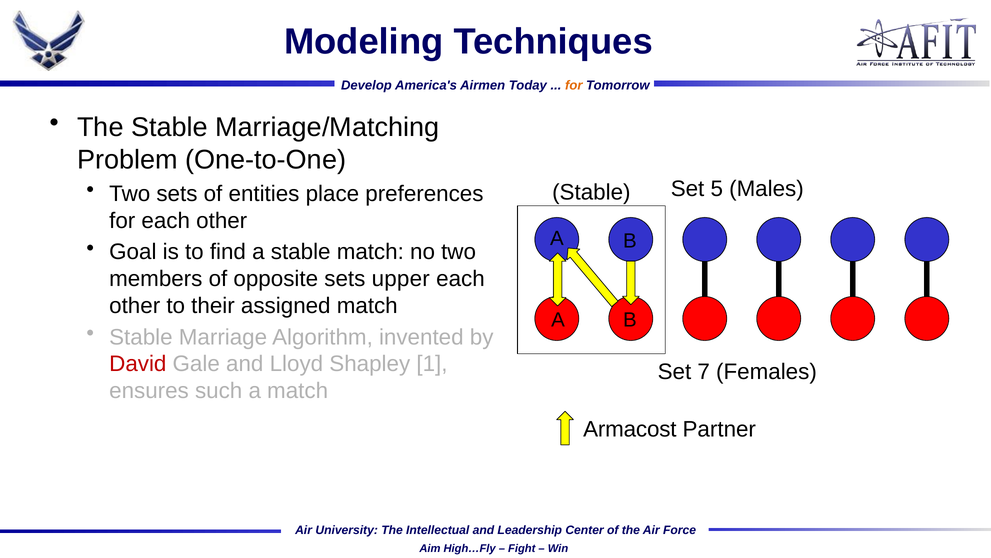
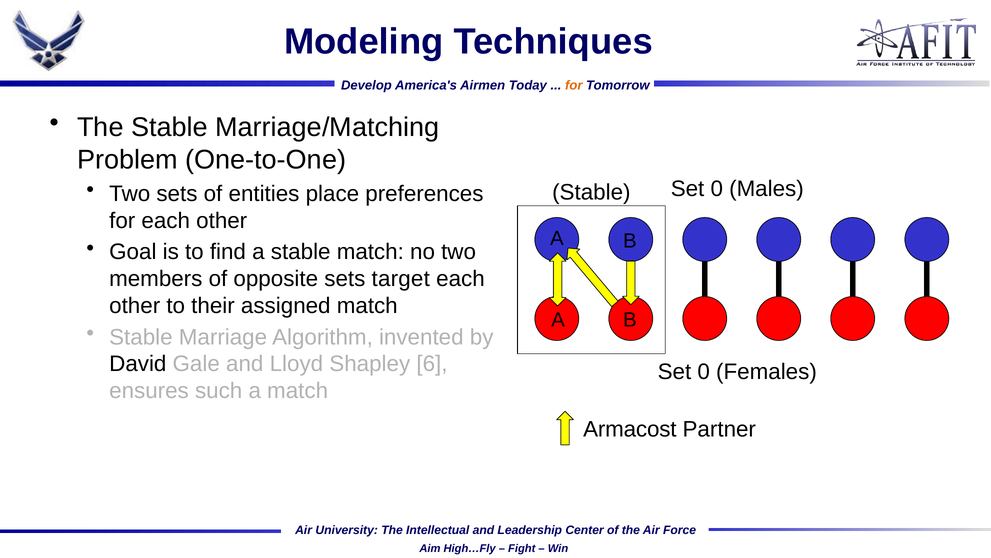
5 at (717, 189): 5 -> 0
upper: upper -> target
David colour: red -> black
1: 1 -> 6
7 at (704, 371): 7 -> 0
